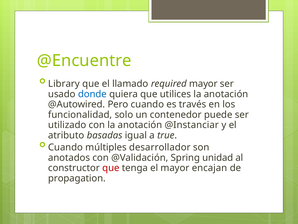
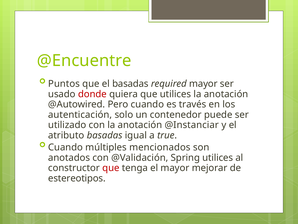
Library: Library -> Puntos
el llamado: llamado -> basadas
donde colour: blue -> red
funcionalidad: funcionalidad -> autenticación
desarrollador: desarrollador -> mencionados
Spring unidad: unidad -> utilices
encajan: encajan -> mejorar
propagation: propagation -> estereotipos
